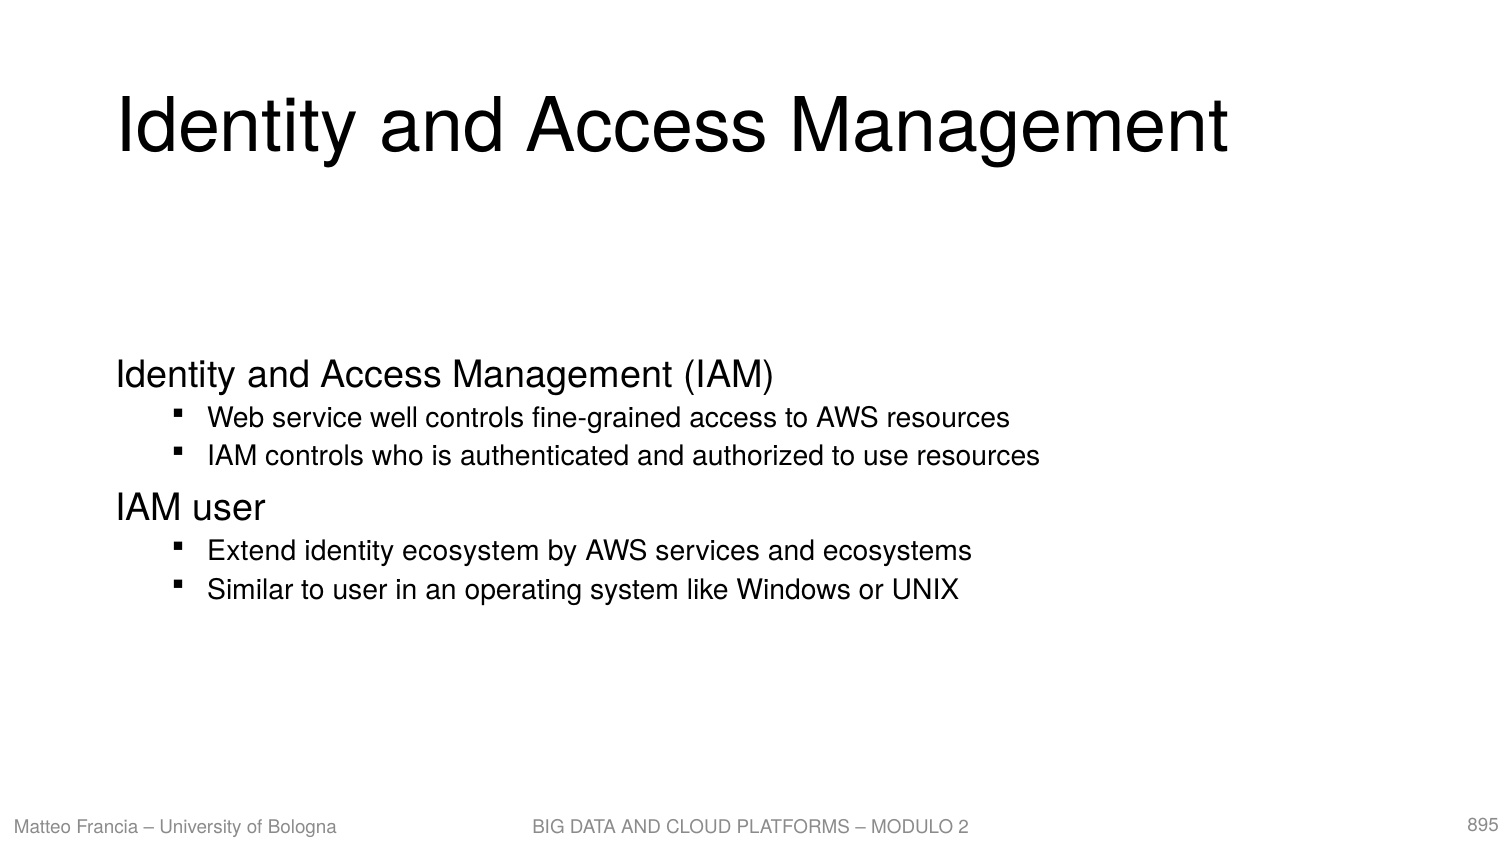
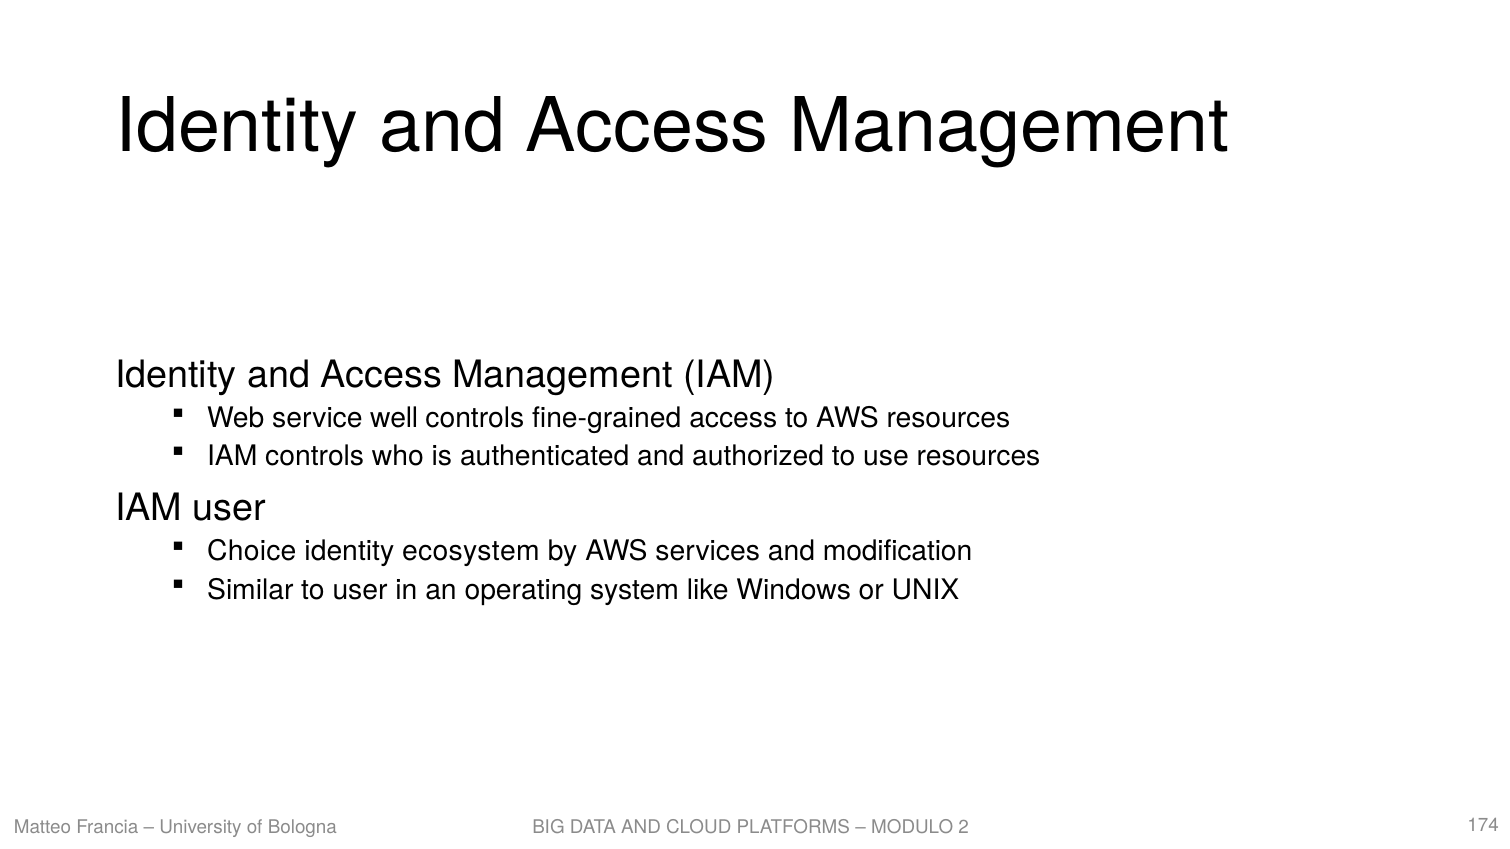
Extend: Extend -> Choice
ecosystems: ecosystems -> modification
895: 895 -> 174
